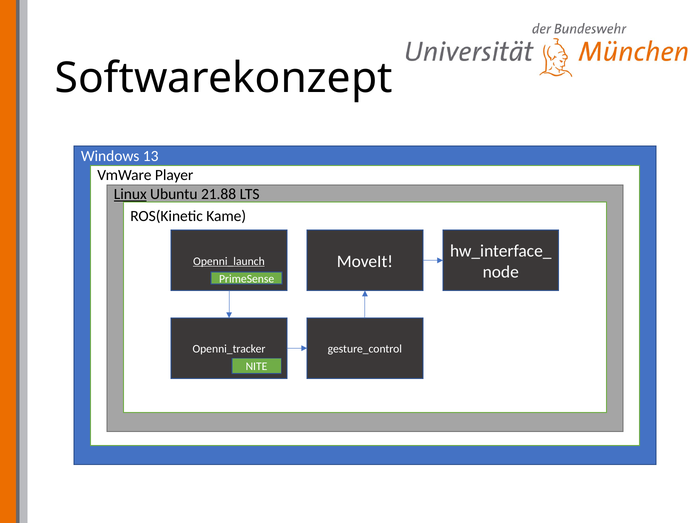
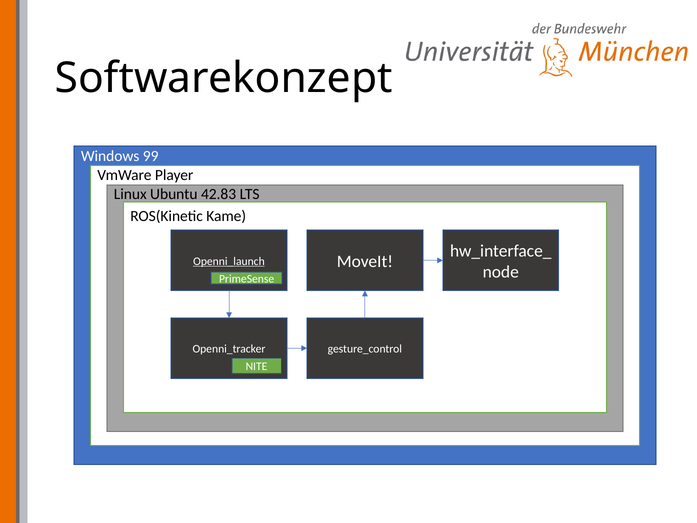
13: 13 -> 99
Linux underline: present -> none
21.88: 21.88 -> 42.83
